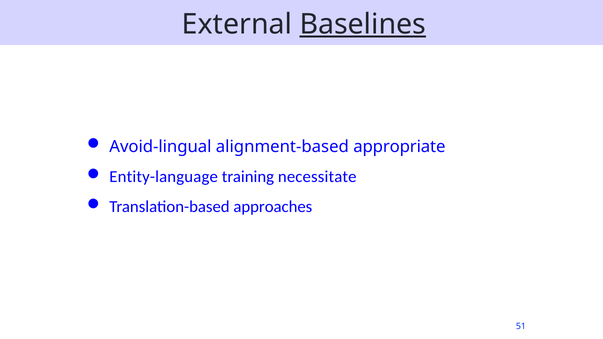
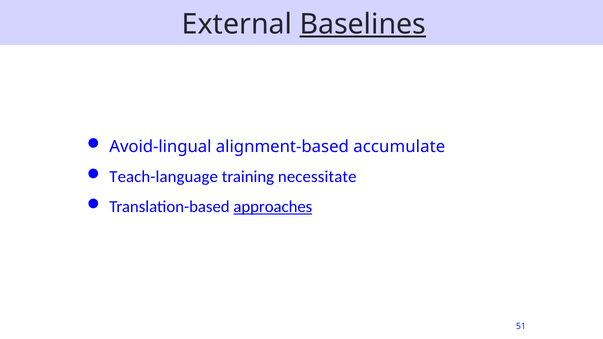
appropriate: appropriate -> accumulate
Entity-language: Entity-language -> Teach-language
approaches underline: none -> present
